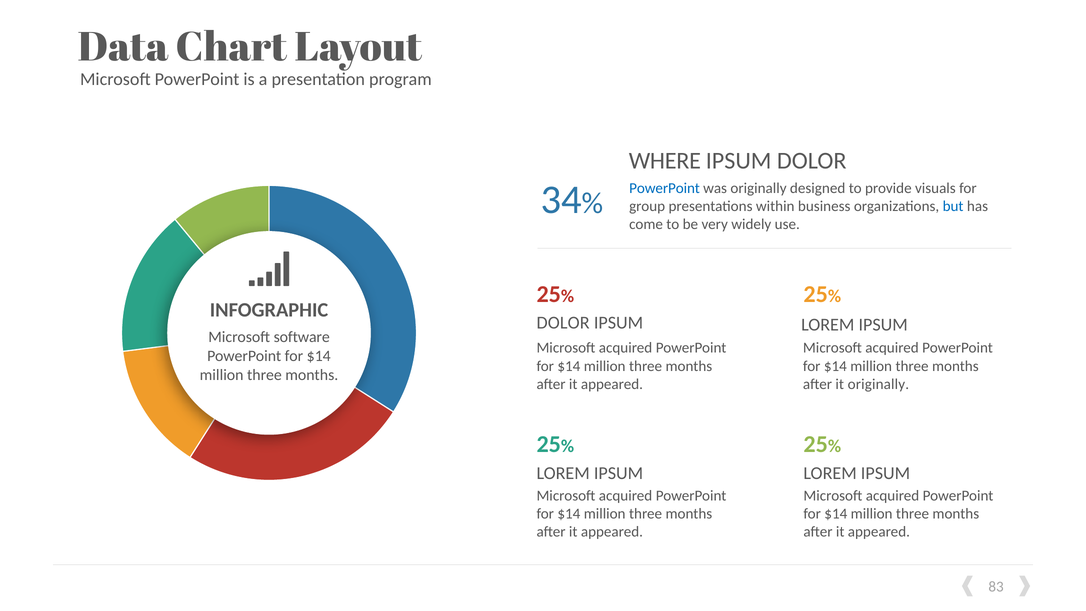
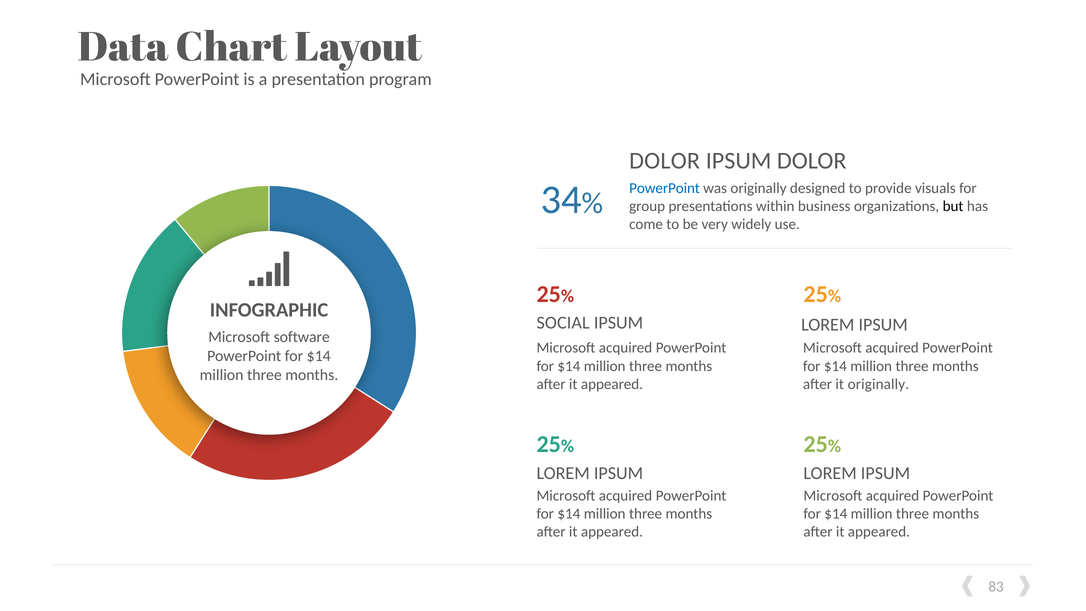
WHERE at (665, 161): WHERE -> DOLOR
but colour: blue -> black
DOLOR at (563, 323): DOLOR -> SOCIAL
